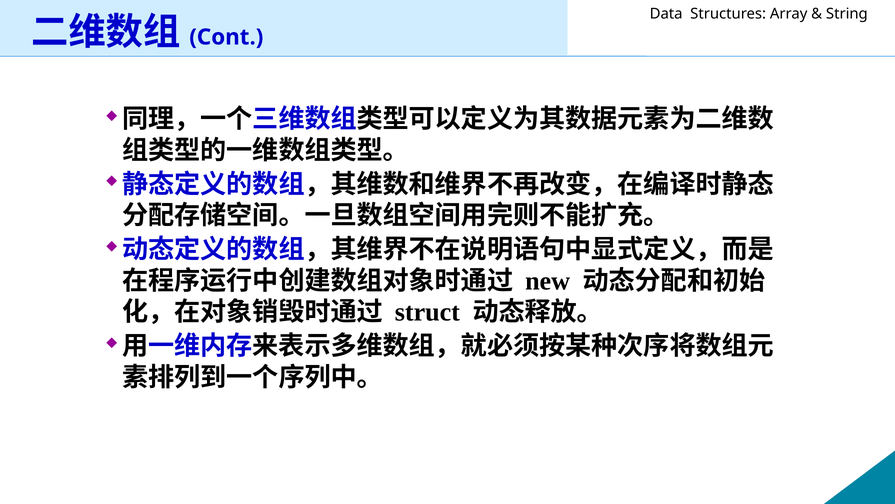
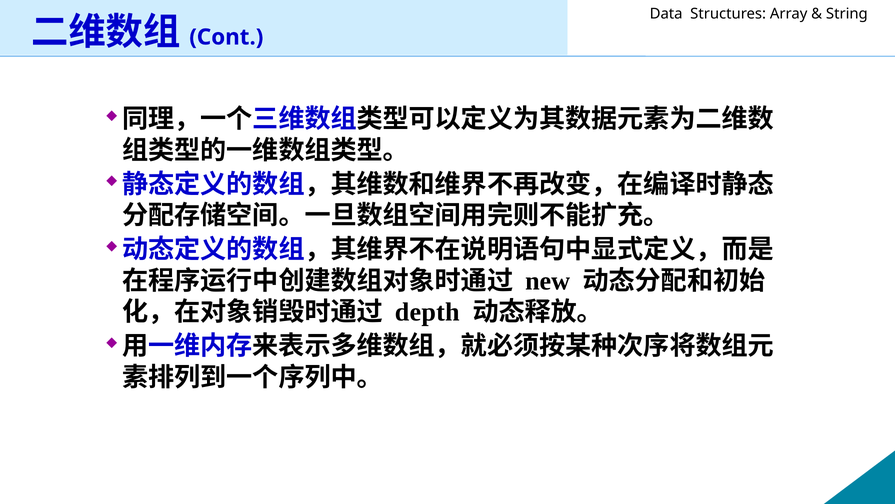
struct: struct -> depth
